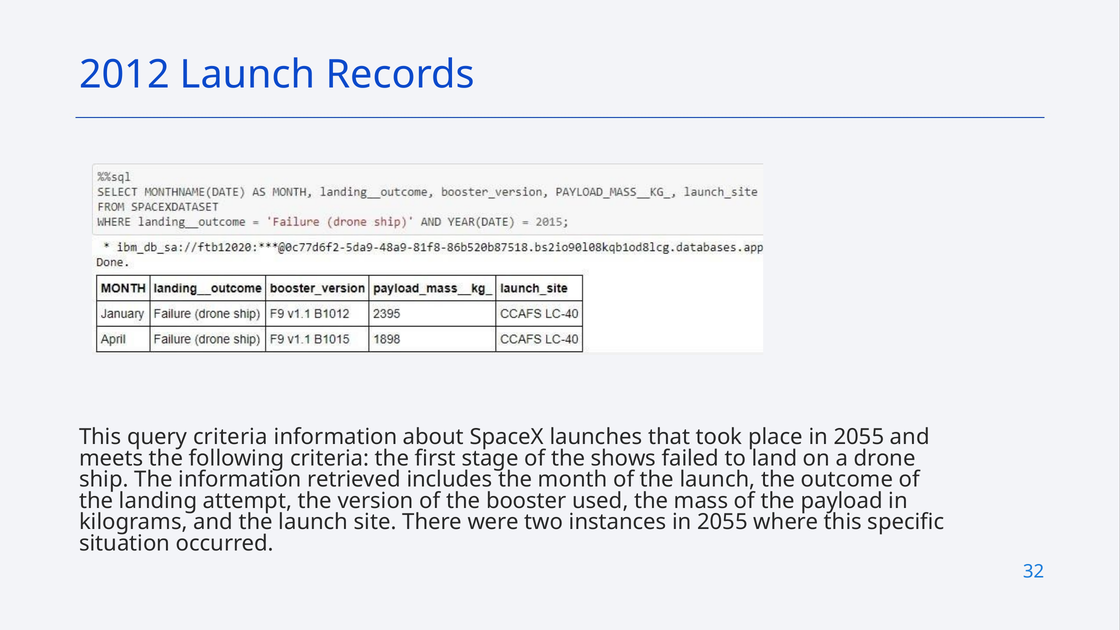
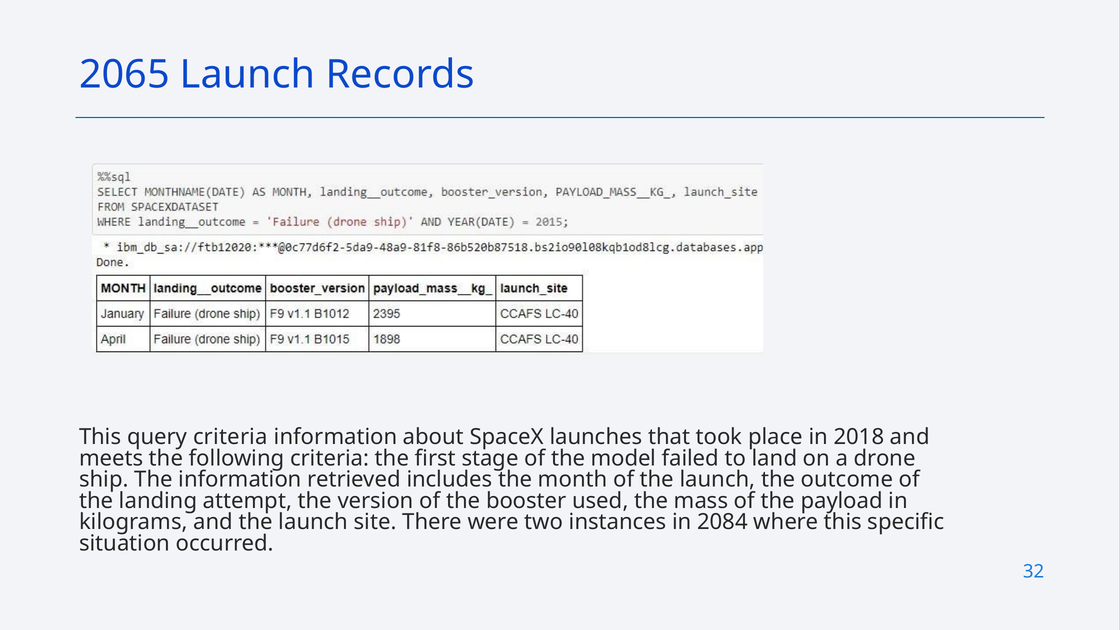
2012: 2012 -> 2065
place in 2055: 2055 -> 2018
shows: shows -> model
instances in 2055: 2055 -> 2084
